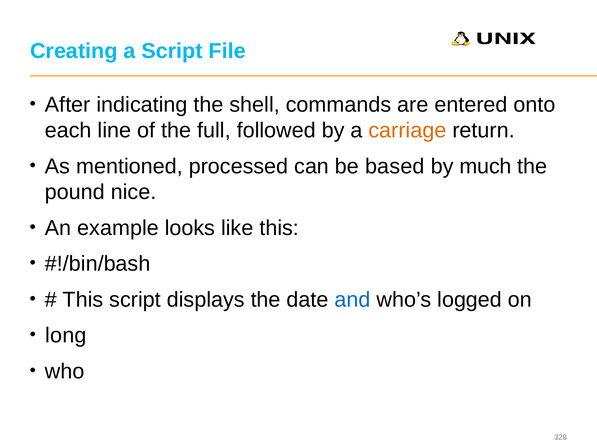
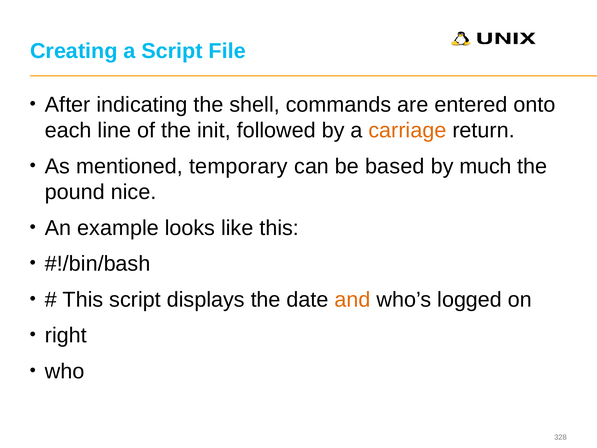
full: full -> init
processed: processed -> temporary
and colour: blue -> orange
long: long -> right
